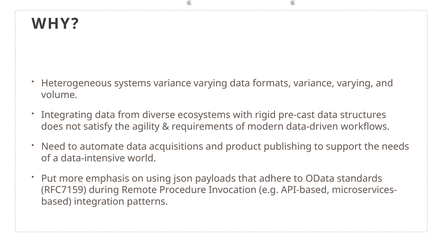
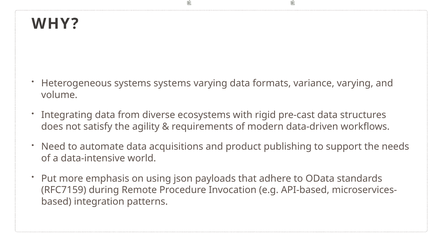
systems variance: variance -> systems
